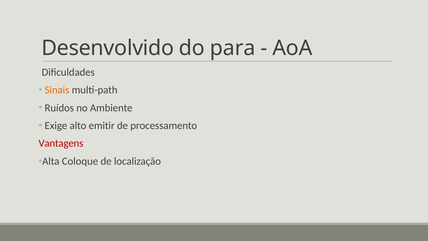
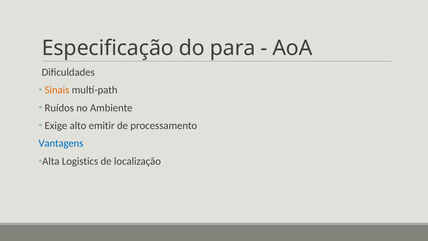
Desenvolvido: Desenvolvido -> Especificação
Vantagens colour: red -> blue
Coloque: Coloque -> Logistics
